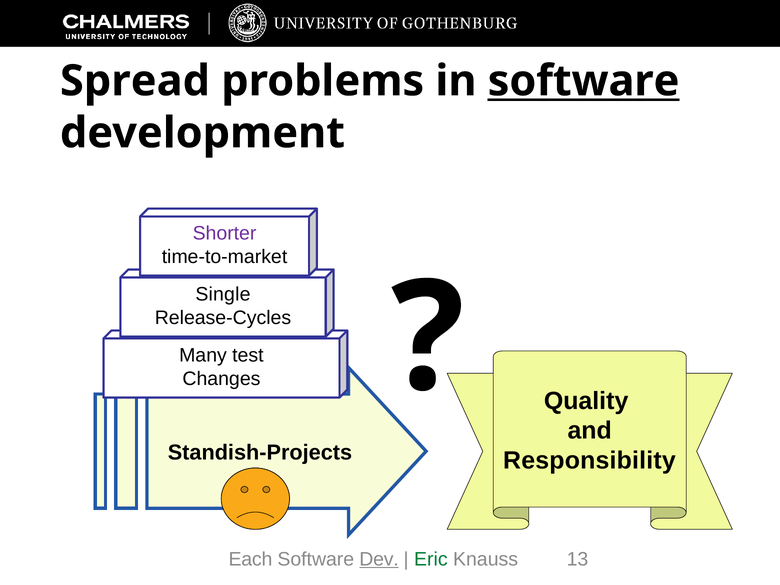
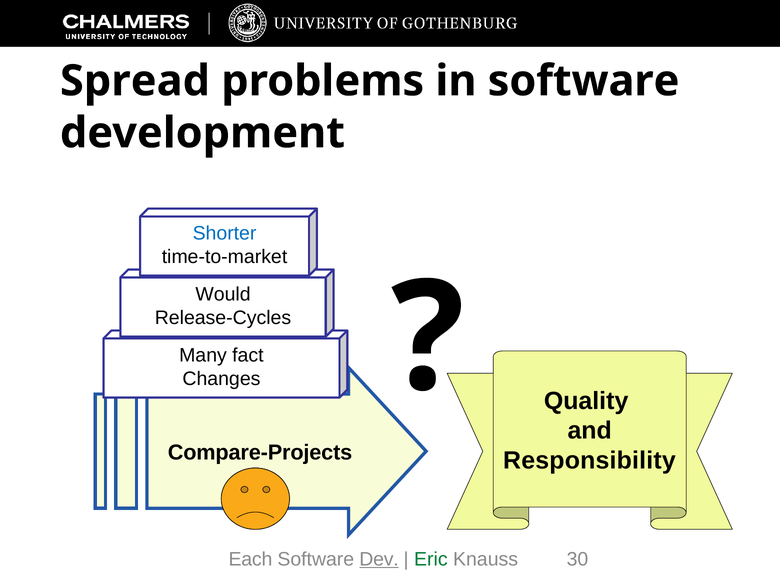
software at (584, 81) underline: present -> none
Shorter colour: purple -> blue
Single: Single -> Would
test: test -> fact
Standish-Projects: Standish-Projects -> Compare-Projects
13: 13 -> 30
